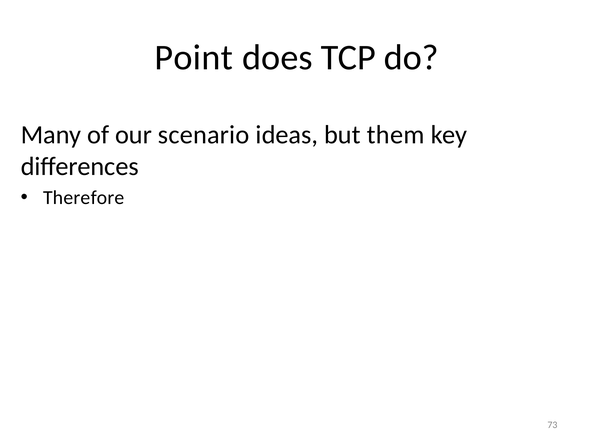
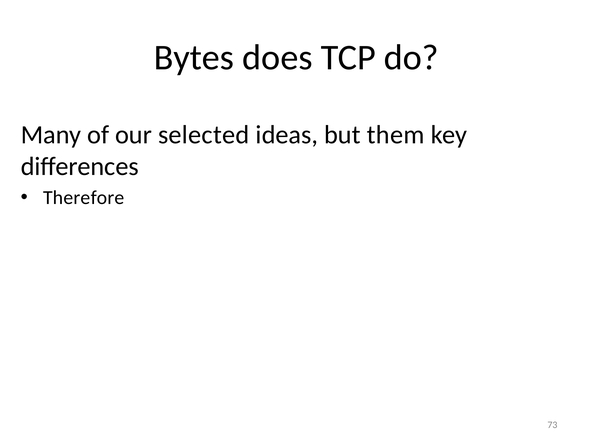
Point: Point -> Bytes
scenario: scenario -> selected
